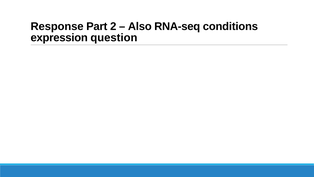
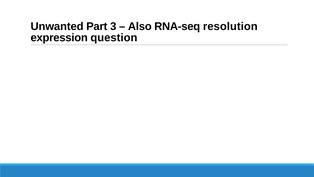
Response: Response -> Unwanted
2: 2 -> 3
conditions: conditions -> resolution
